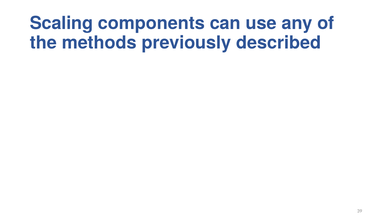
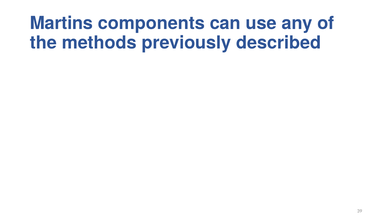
Scaling: Scaling -> Martins
